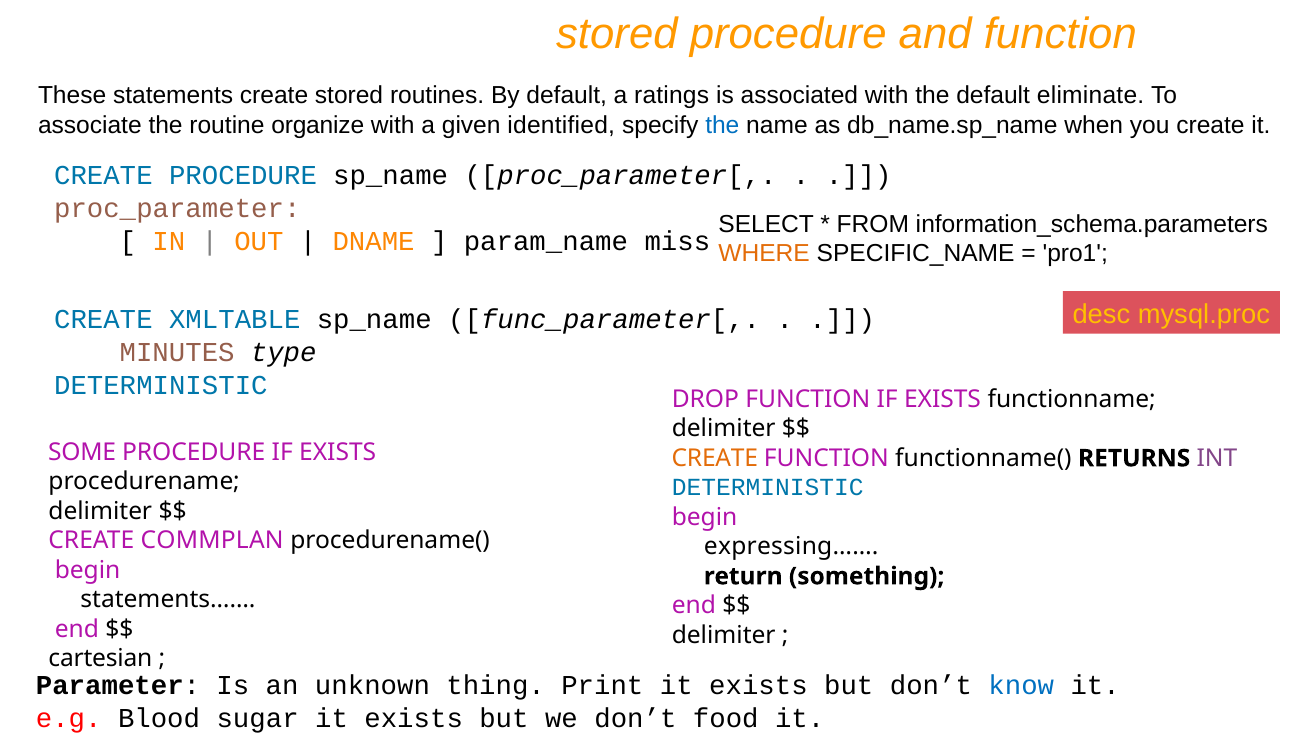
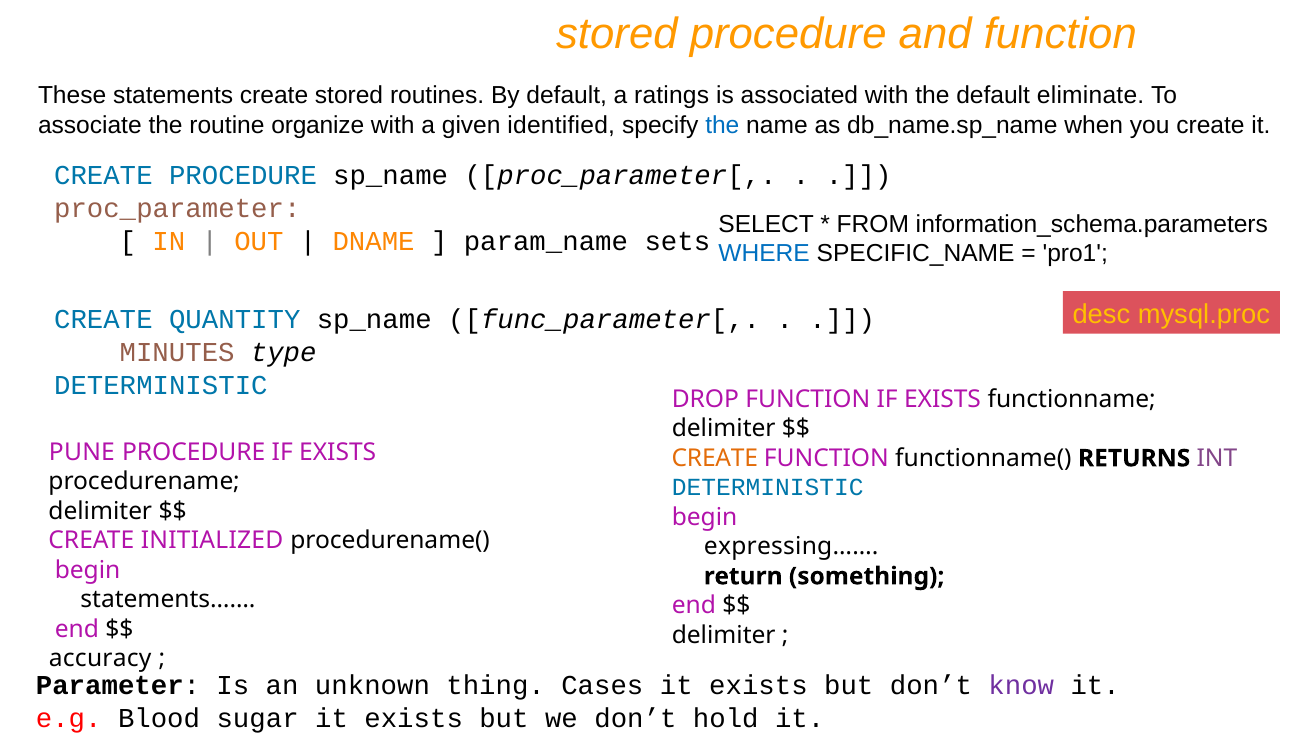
miss: miss -> sets
WHERE colour: orange -> blue
XMLTABLE: XMLTABLE -> QUANTITY
SOME: SOME -> PUNE
COMMPLAN: COMMPLAN -> INITIALIZED
cartesian: cartesian -> accuracy
Print: Print -> Cases
know colour: blue -> purple
food: food -> hold
